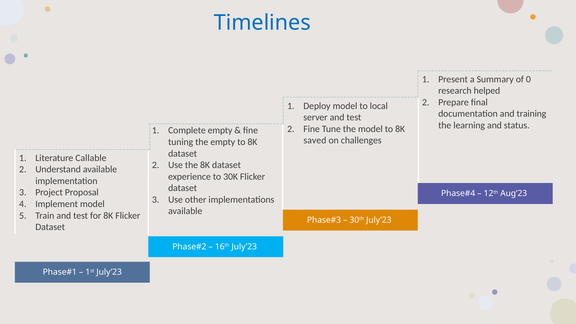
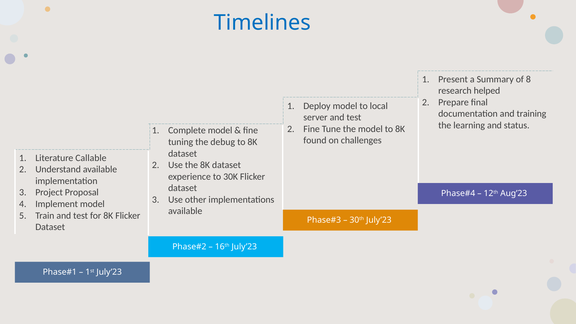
0: 0 -> 8
Complete empty: empty -> model
saved: saved -> found
the empty: empty -> debug
